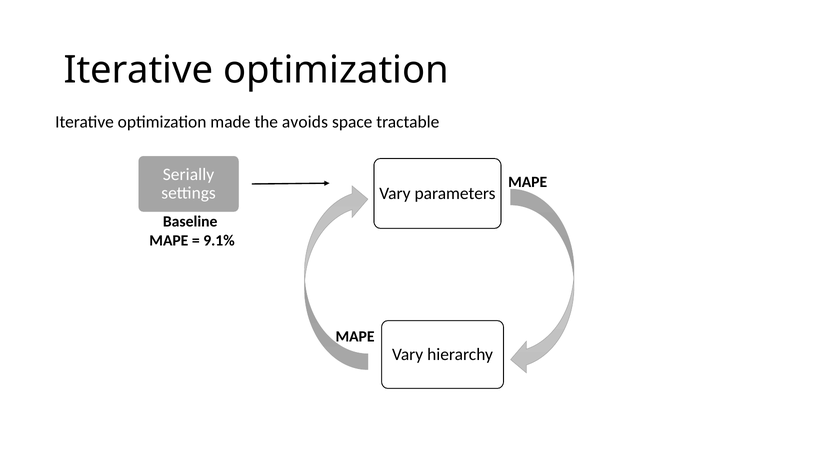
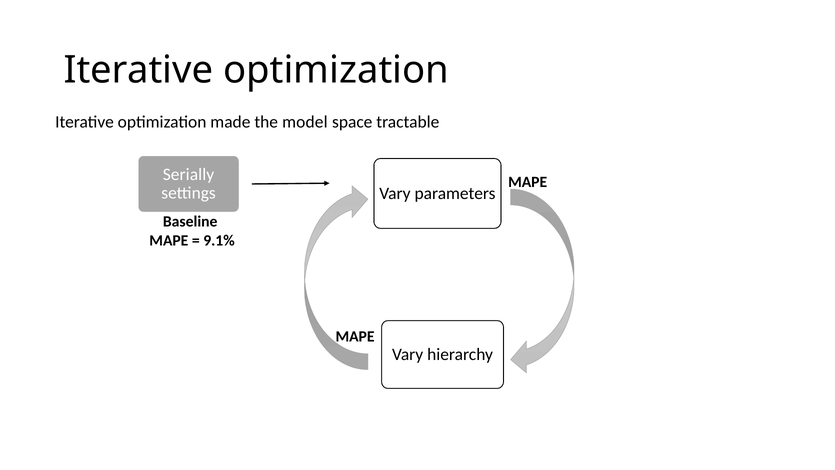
avoids: avoids -> model
